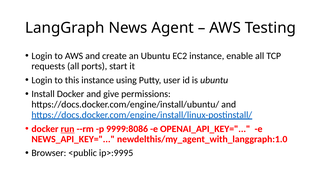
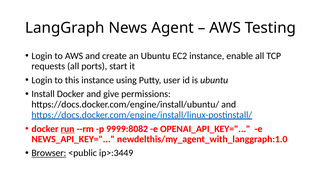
9999:8086: 9999:8086 -> 9999:8082
Browser underline: none -> present
ip>:9995: ip>:9995 -> ip>:3449
